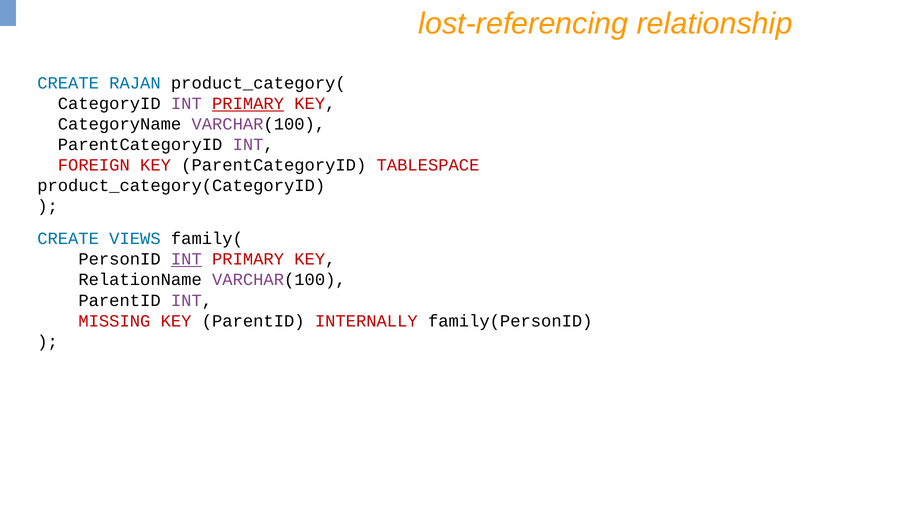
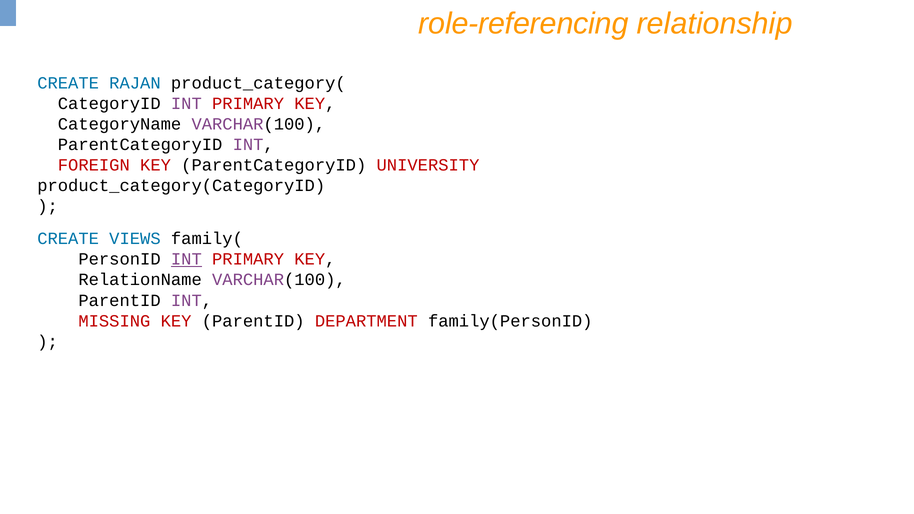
lost-referencing: lost-referencing -> role-referencing
PRIMARY at (248, 104) underline: present -> none
TABLESPACE: TABLESPACE -> UNIVERSITY
INTERNALLY: INTERNALLY -> DEPARTMENT
